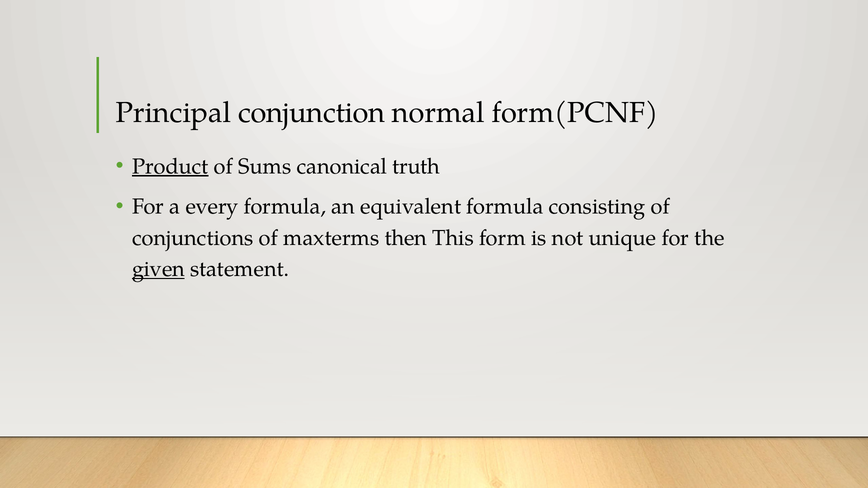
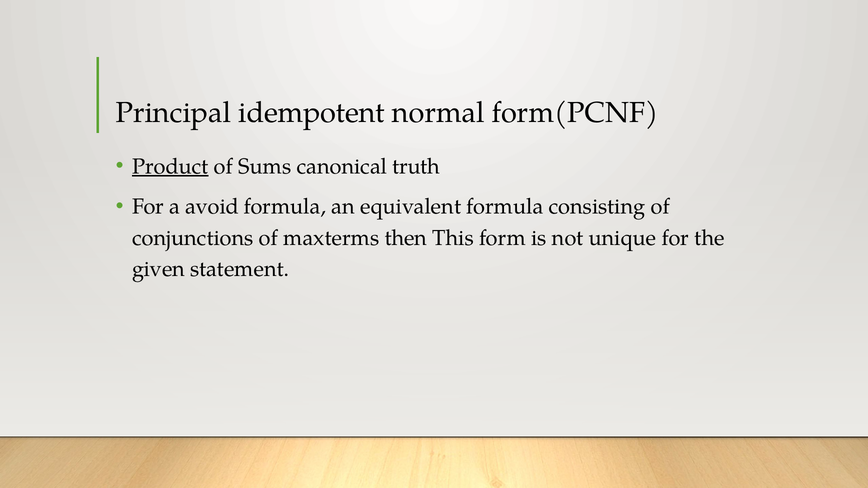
conjunction: conjunction -> idempotent
every: every -> avoid
given underline: present -> none
